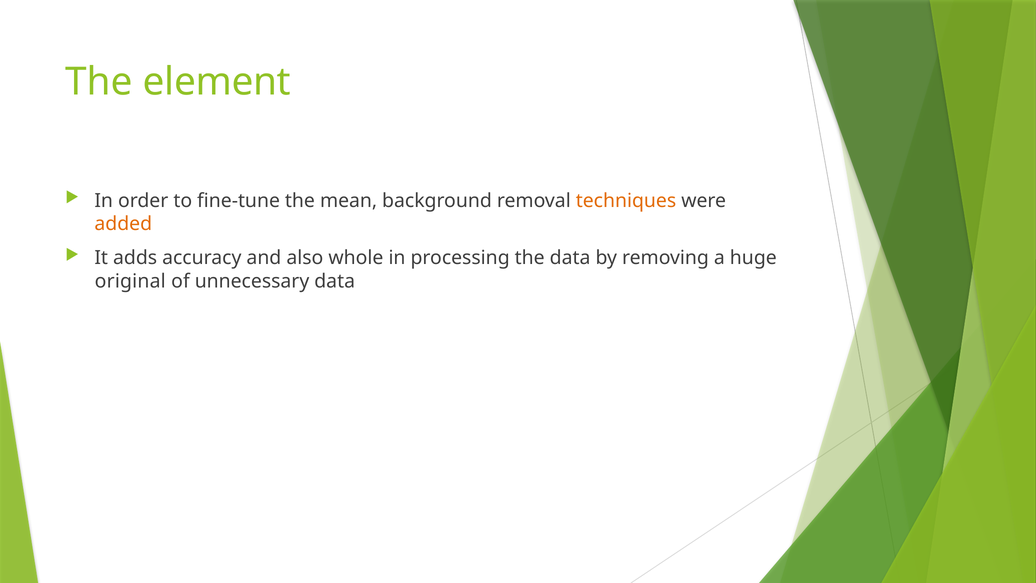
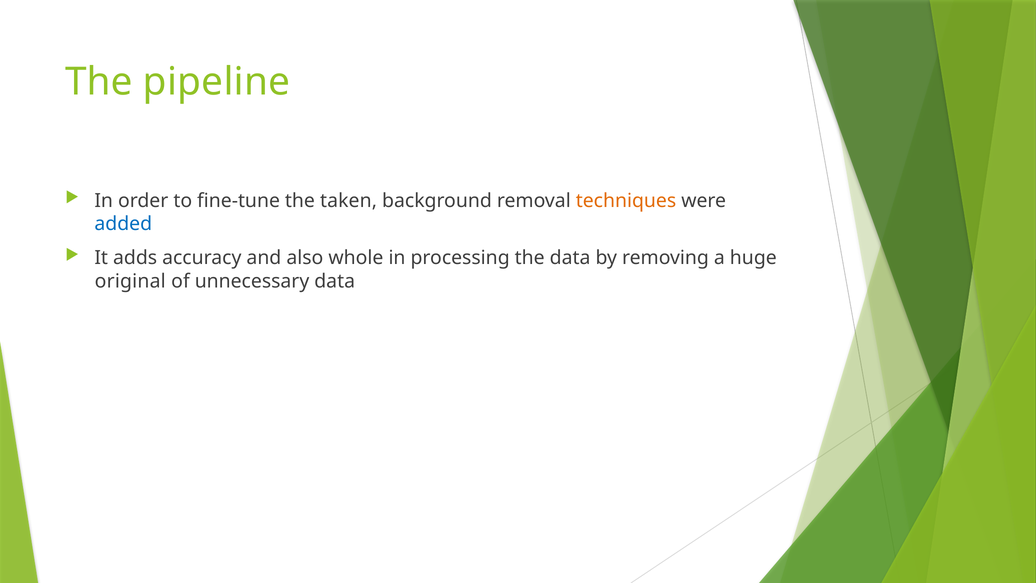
element: element -> pipeline
mean: mean -> taken
added colour: orange -> blue
